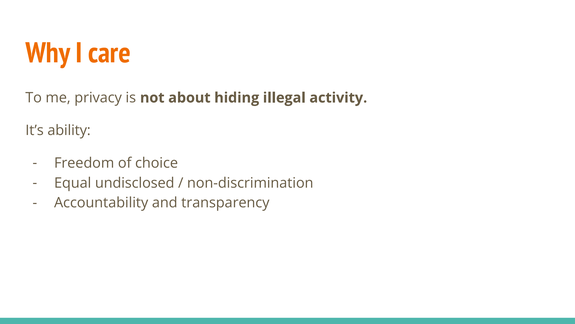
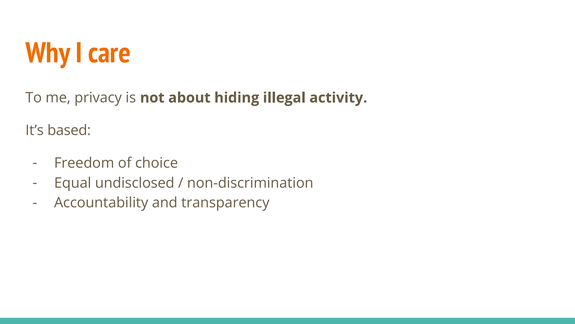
ability: ability -> based
